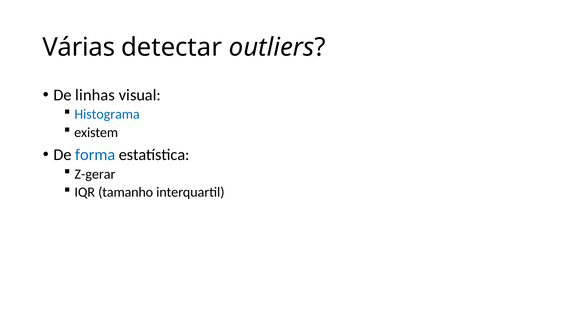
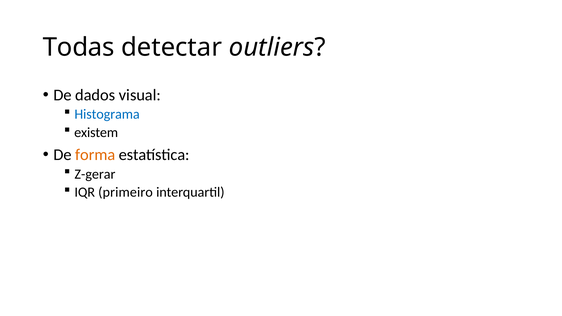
Várias: Várias -> Todas
linhas: linhas -> dados
forma colour: blue -> orange
tamanho: tamanho -> primeiro
